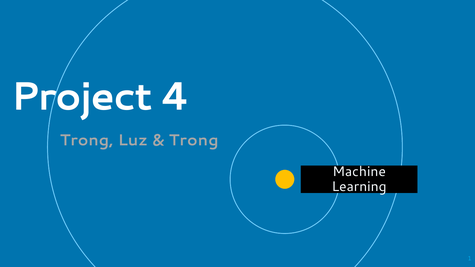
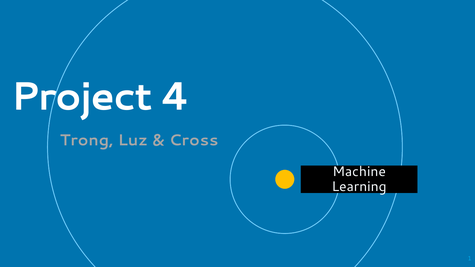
Trong at (194, 140): Trong -> Cross
